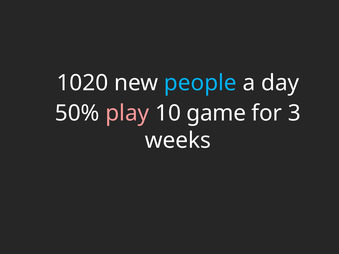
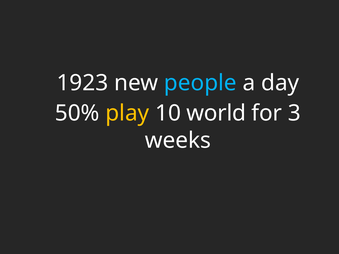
1020: 1020 -> 1923
play colour: pink -> yellow
game: game -> world
